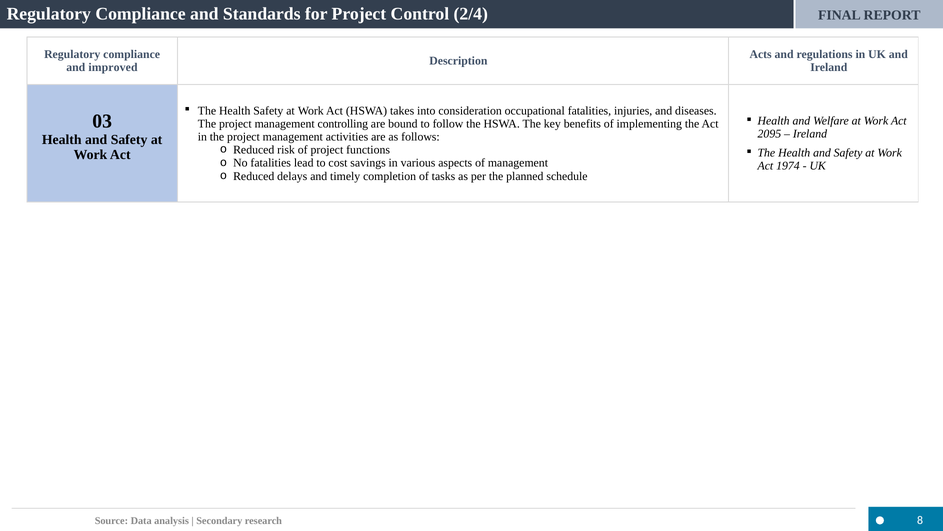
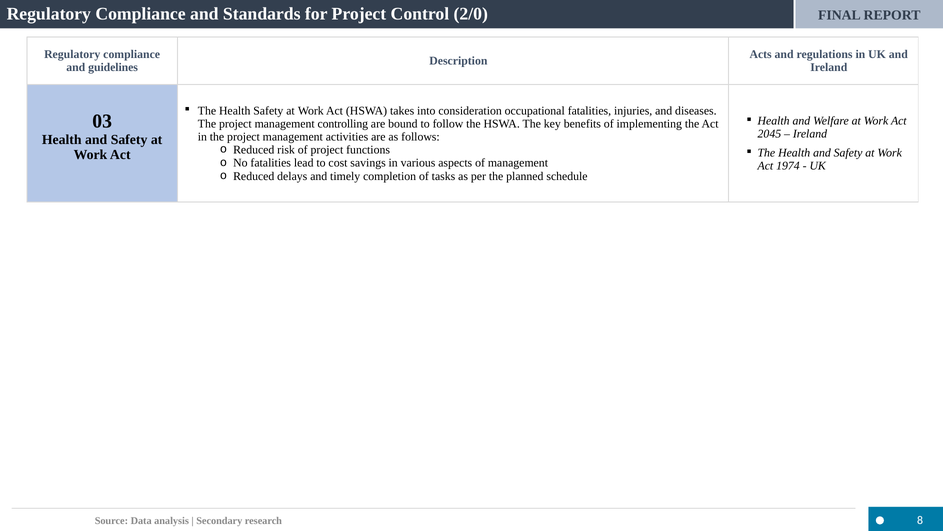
2/4: 2/4 -> 2/0
improved: improved -> guidelines
2095: 2095 -> 2045
